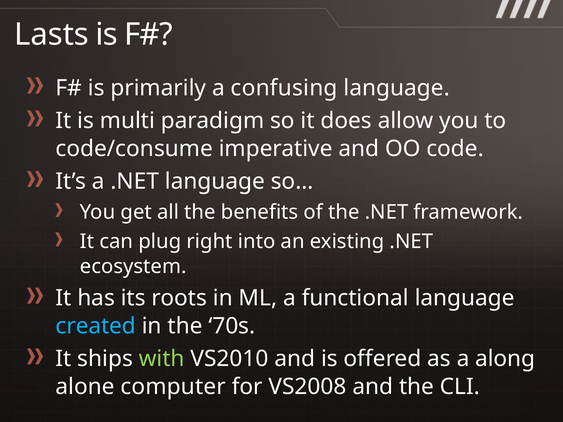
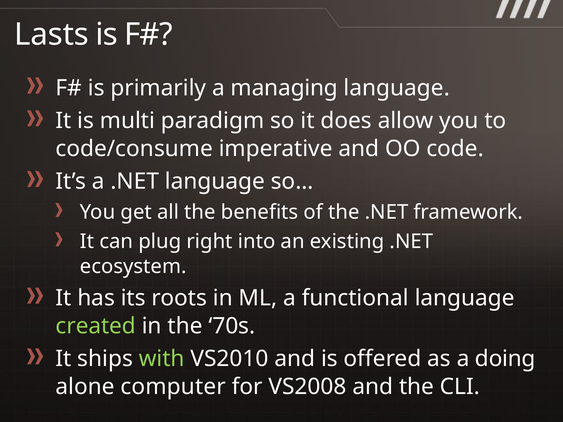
confusing: confusing -> managing
created colour: light blue -> light green
along: along -> doing
